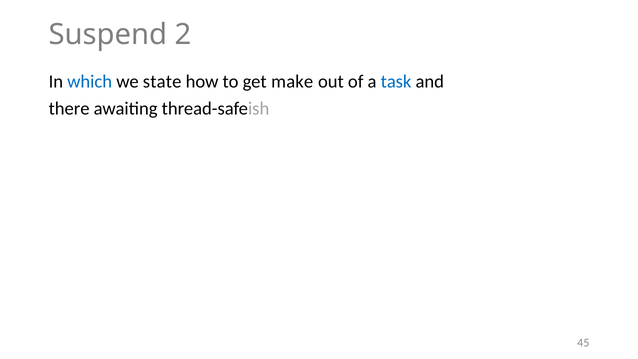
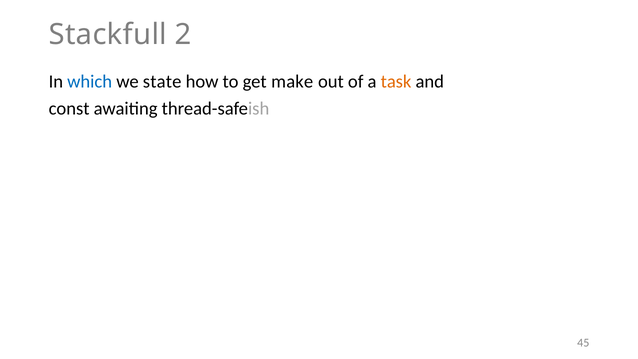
Suspend: Suspend -> Stackfull
task colour: blue -> orange
there: there -> const
